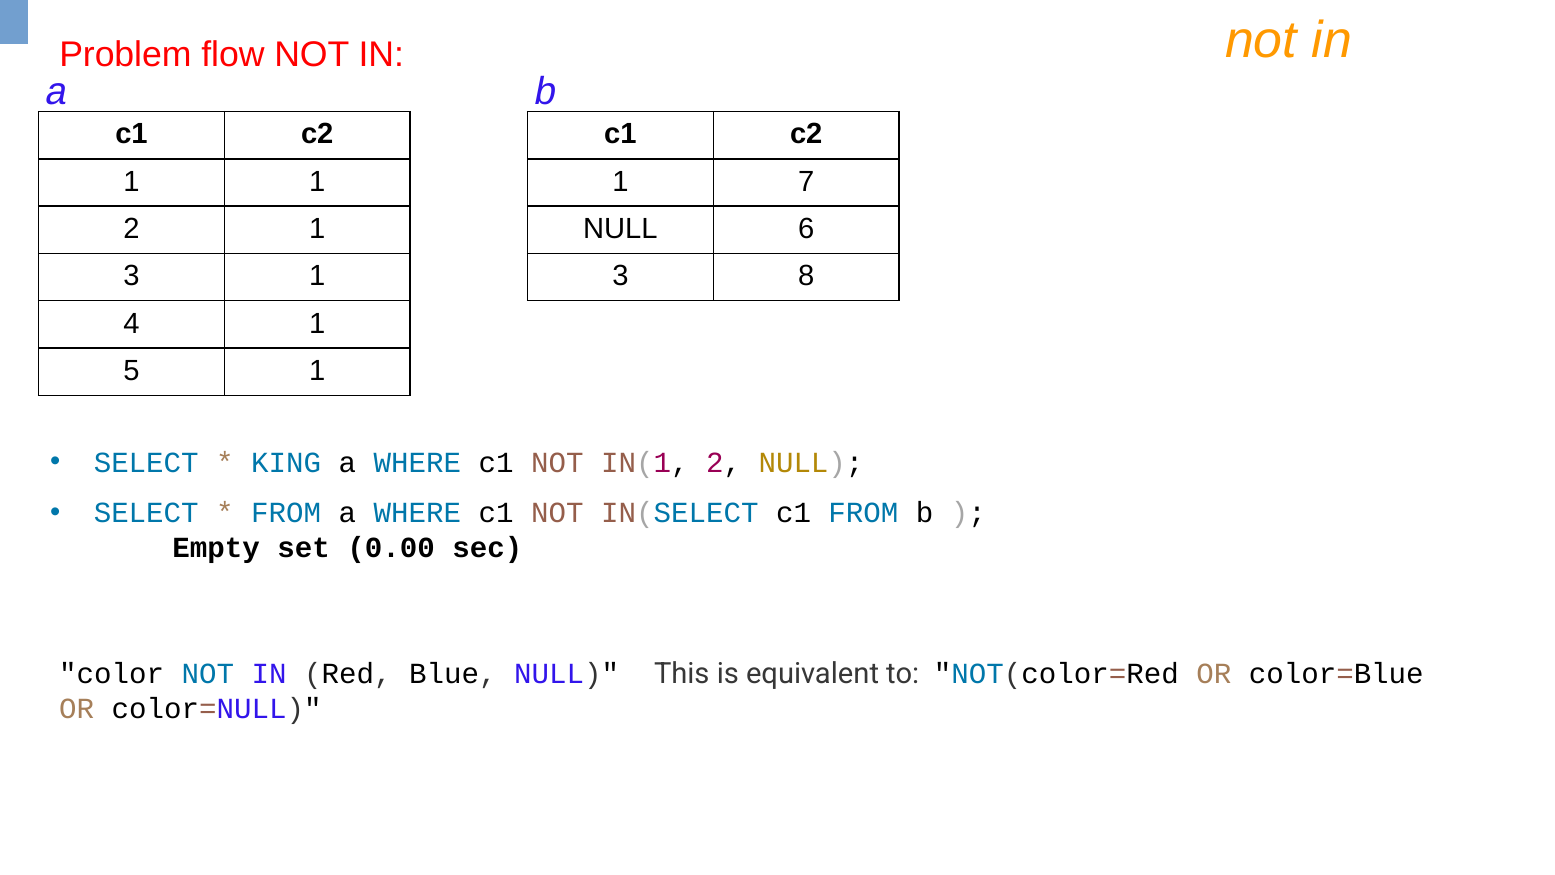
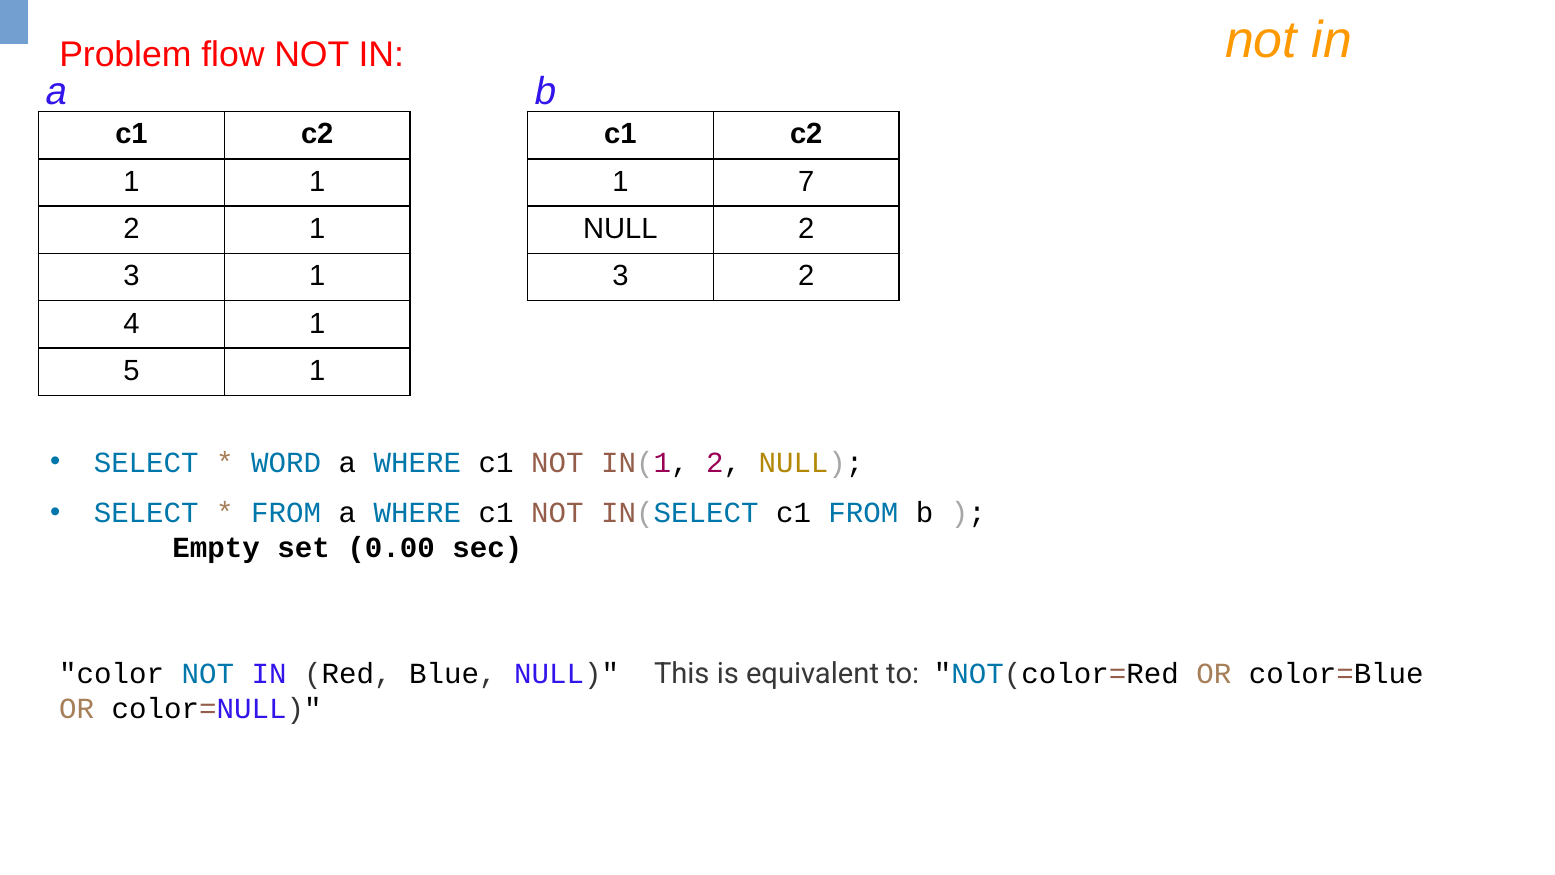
NULL 6: 6 -> 2
3 8: 8 -> 2
KING: KING -> WORD
